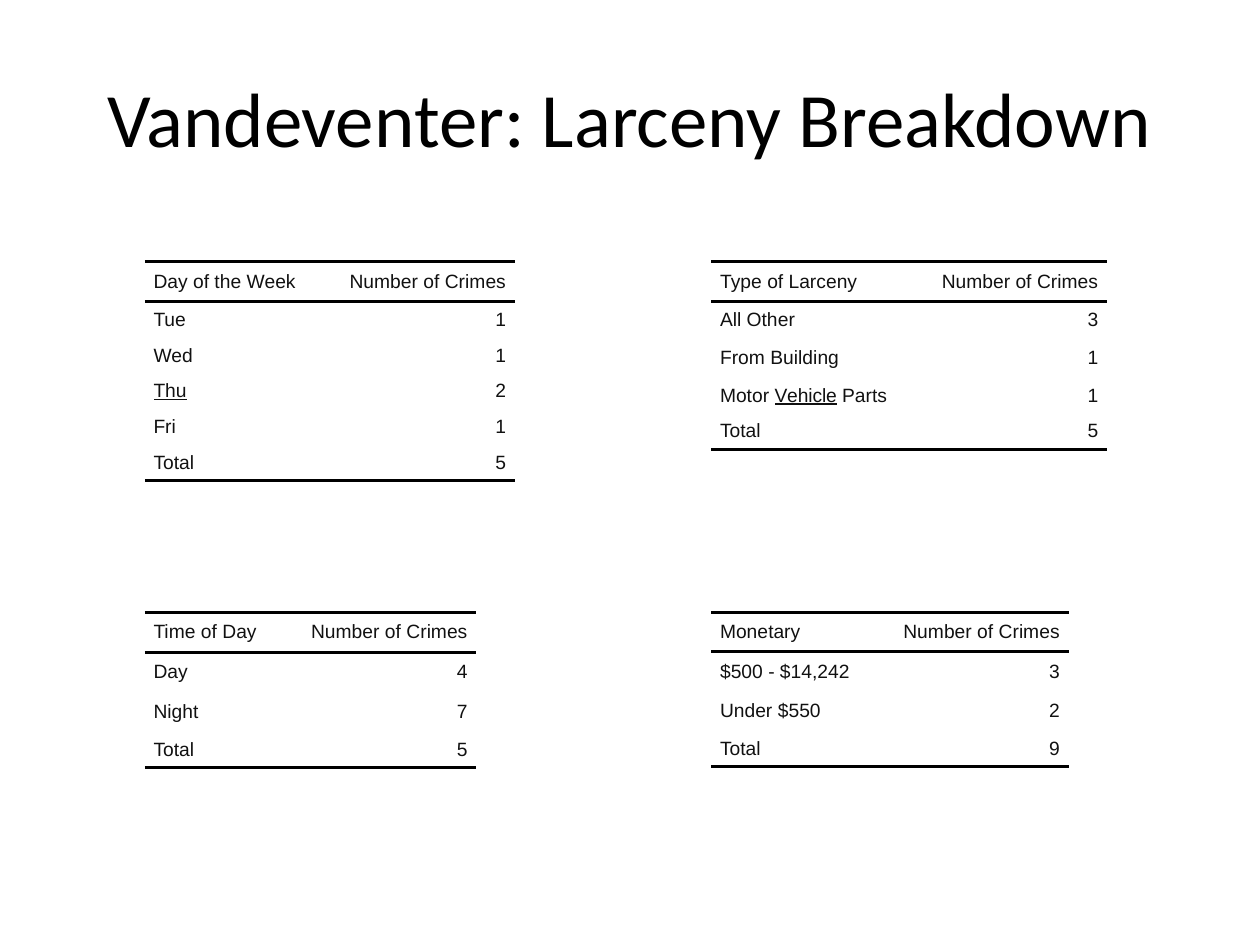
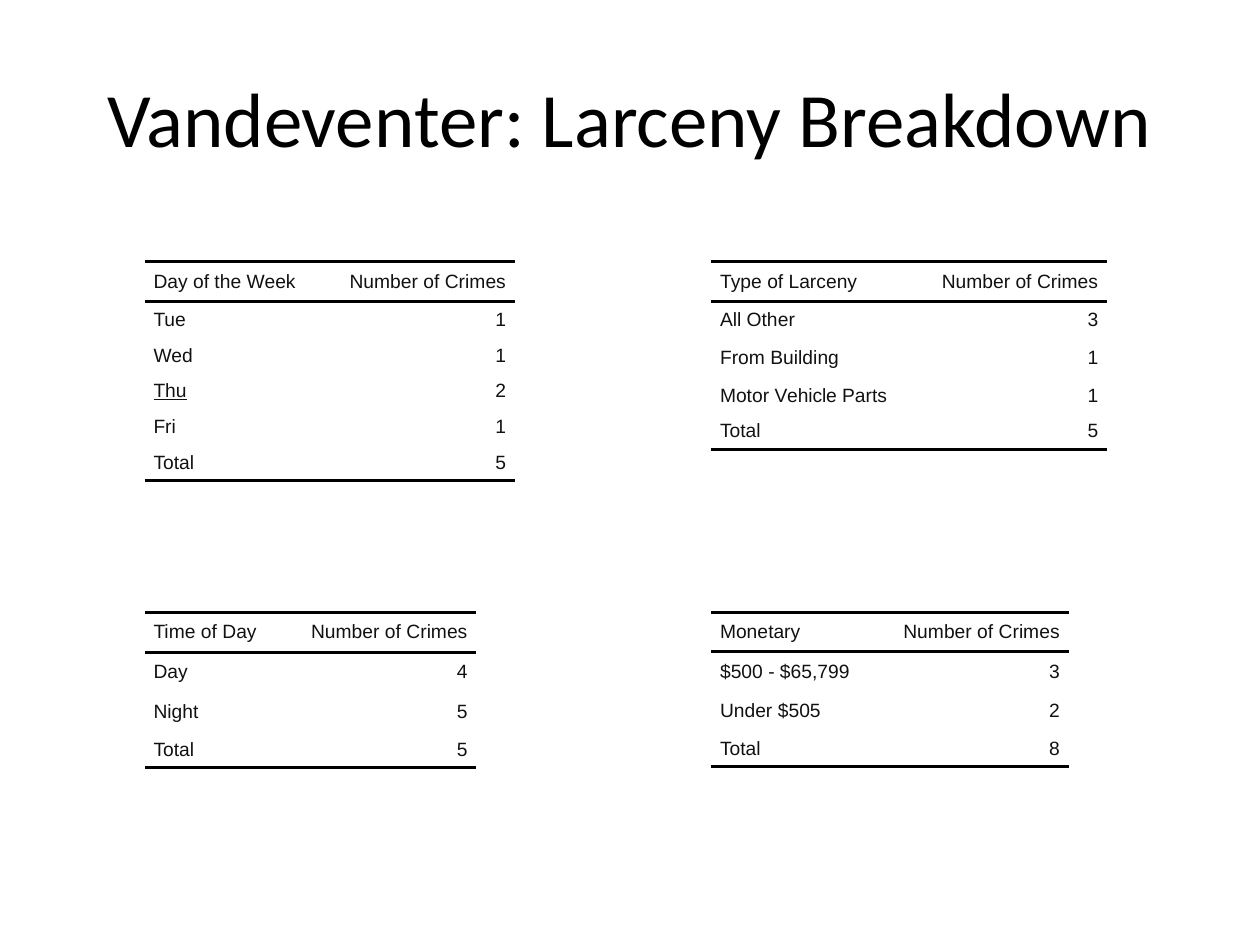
Vehicle underline: present -> none
$14,242: $14,242 -> $65,799
$550: $550 -> $505
Night 7: 7 -> 5
9: 9 -> 8
